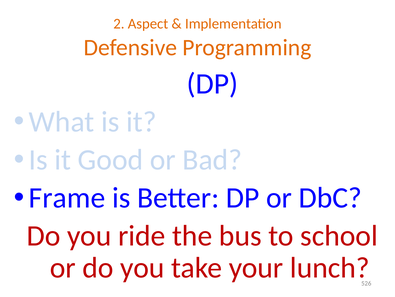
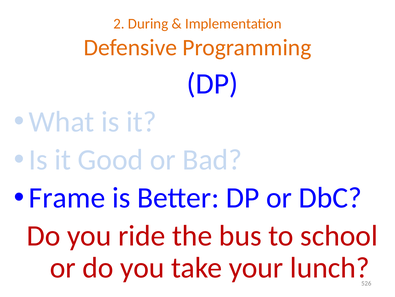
Aspect: Aspect -> During
